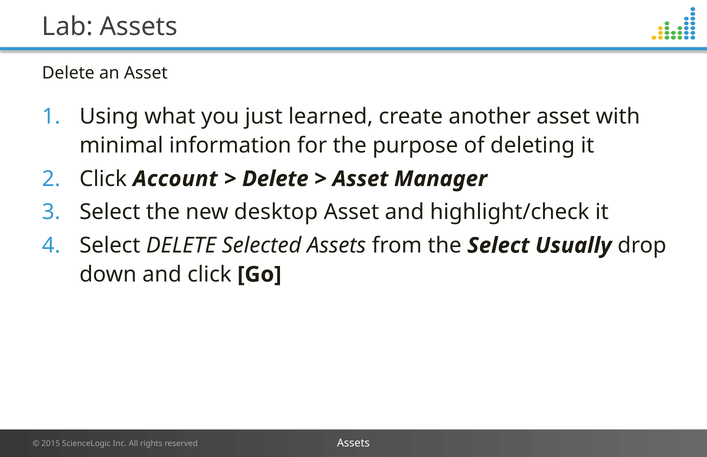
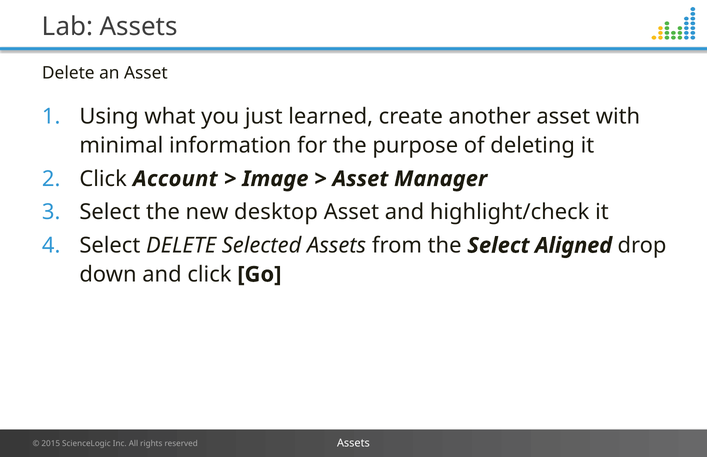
Delete at (275, 179): Delete -> Image
Usually: Usually -> Aligned
